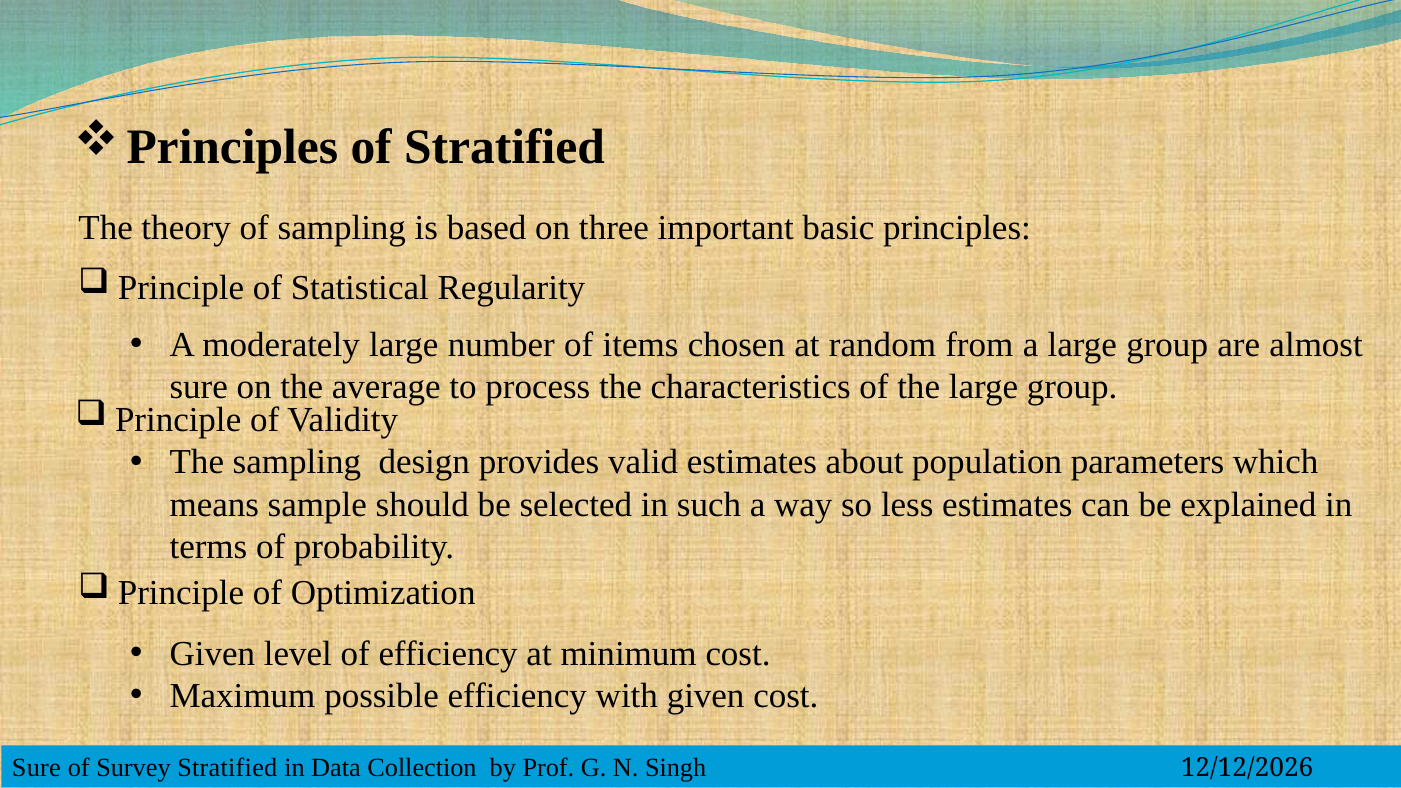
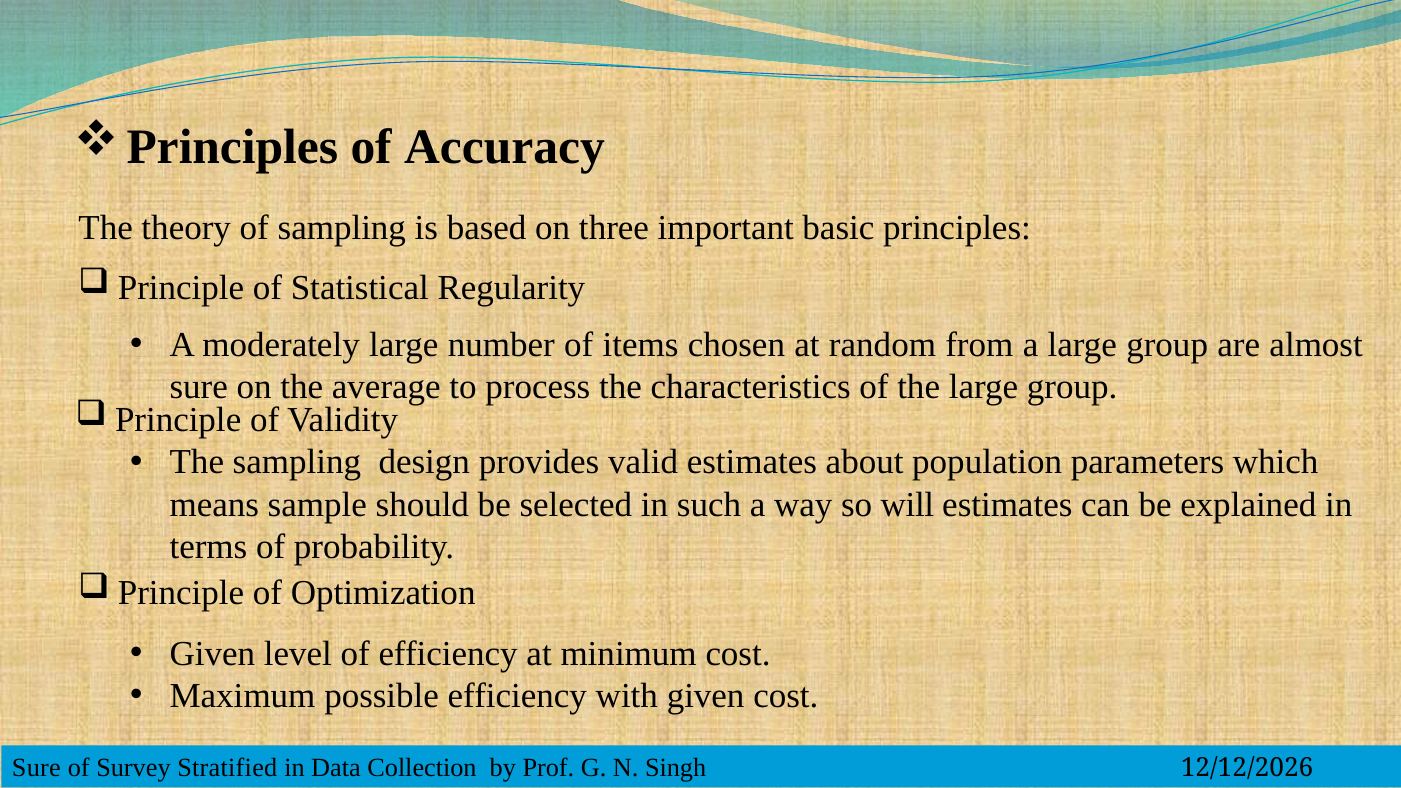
of Stratified: Stratified -> Accuracy
less: less -> will
